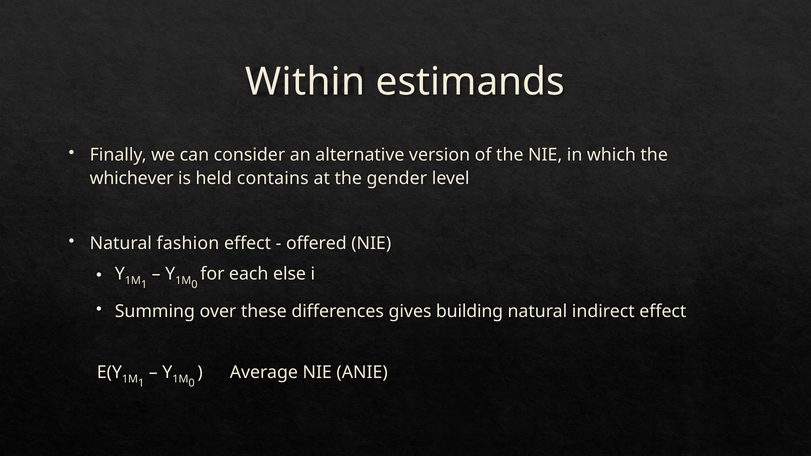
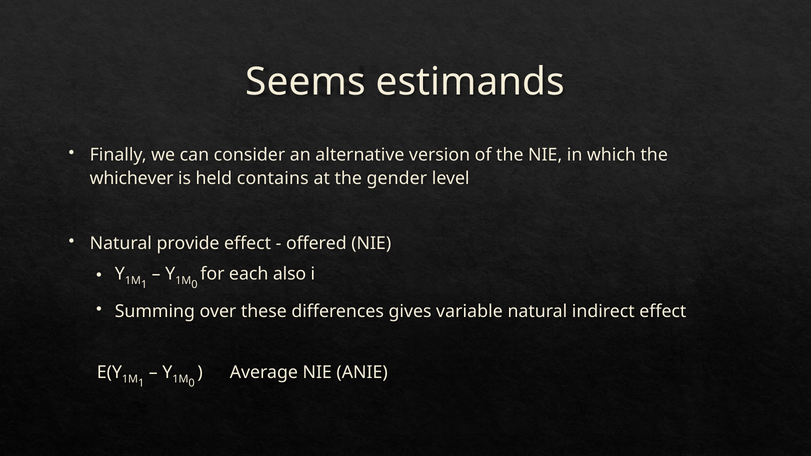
Within: Within -> Seems
fashion: fashion -> provide
else: else -> also
building: building -> variable
